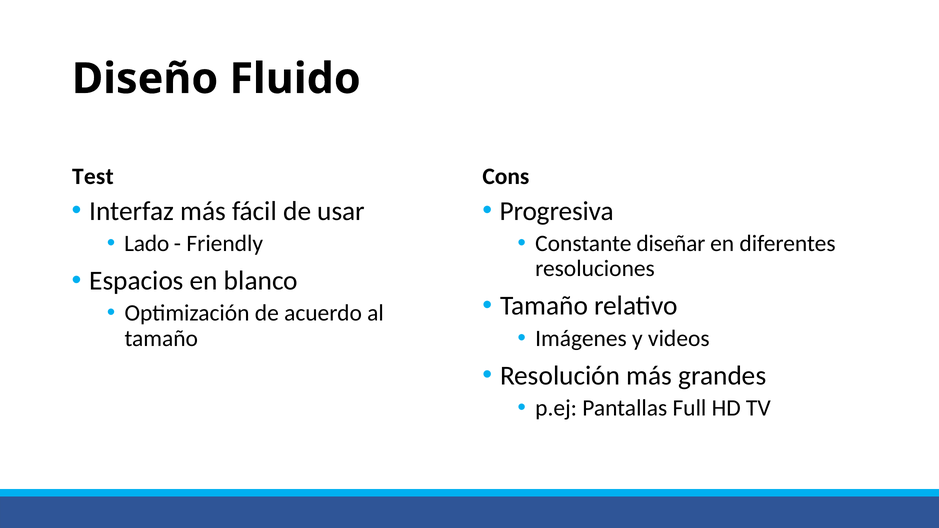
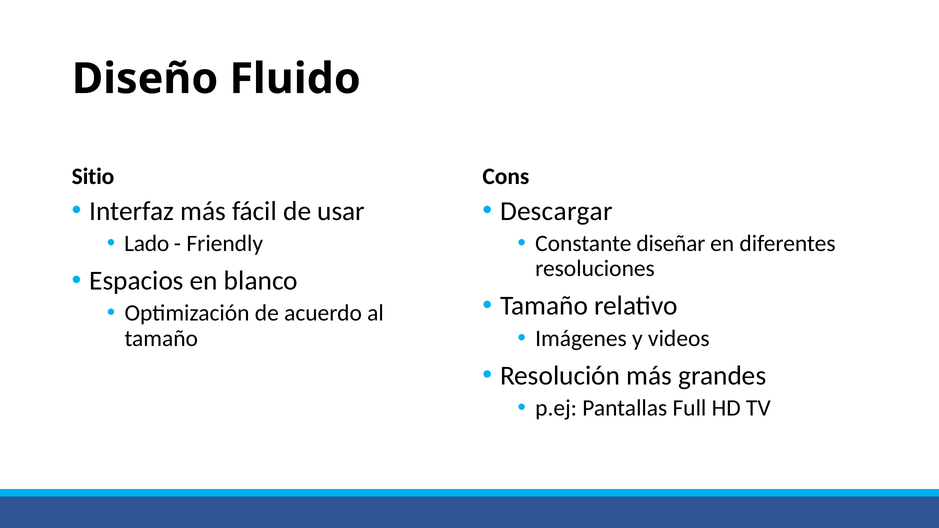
Test: Test -> Sitio
Progresiva: Progresiva -> Descargar
